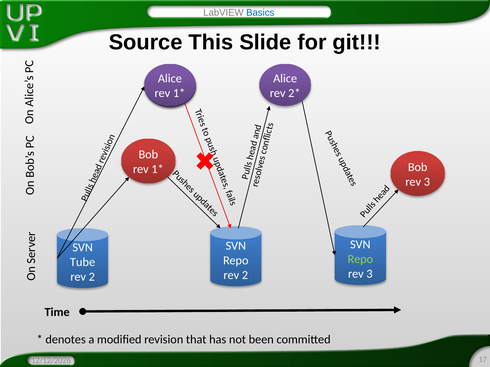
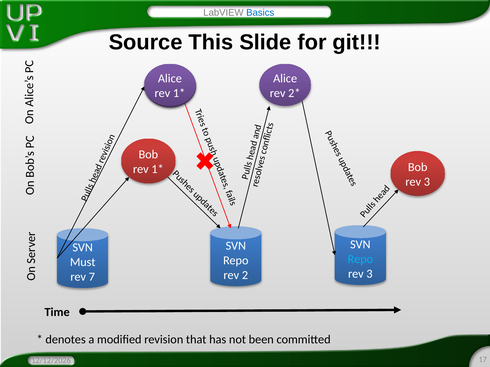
Repo at (360, 260) colour: light green -> light blue
Tube: Tube -> Must
2 at (92, 277): 2 -> 7
